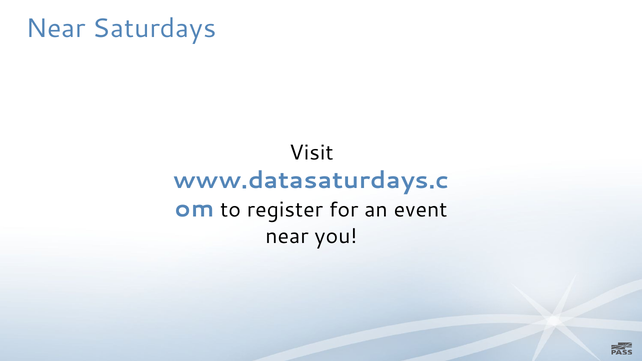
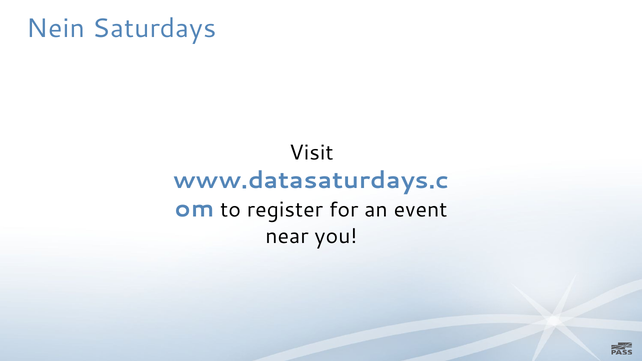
Near at (56, 28): Near -> Nein
